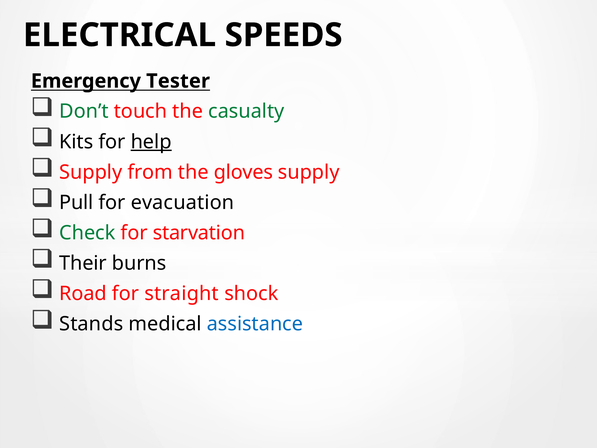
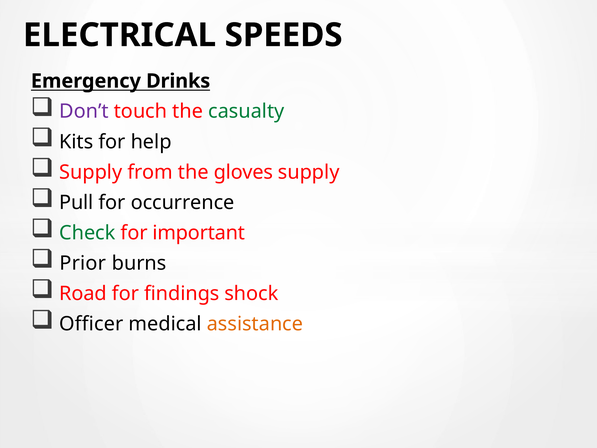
Tester: Tester -> Drinks
Don’t colour: green -> purple
help underline: present -> none
evacuation: evacuation -> occurrence
starvation: starvation -> important
Their: Their -> Prior
straight: straight -> findings
Stands: Stands -> Officer
assistance colour: blue -> orange
